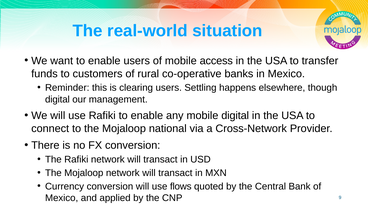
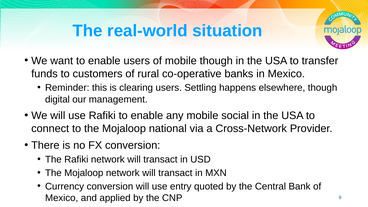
mobile access: access -> though
mobile digital: digital -> social
flows: flows -> entry
